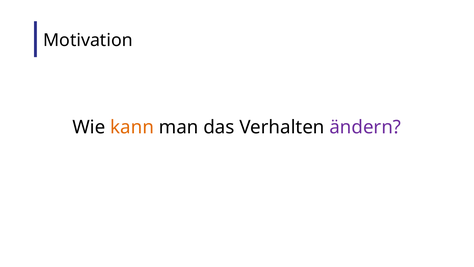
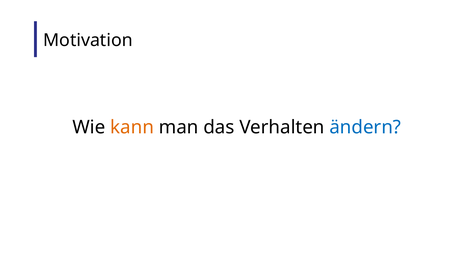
ändern colour: purple -> blue
